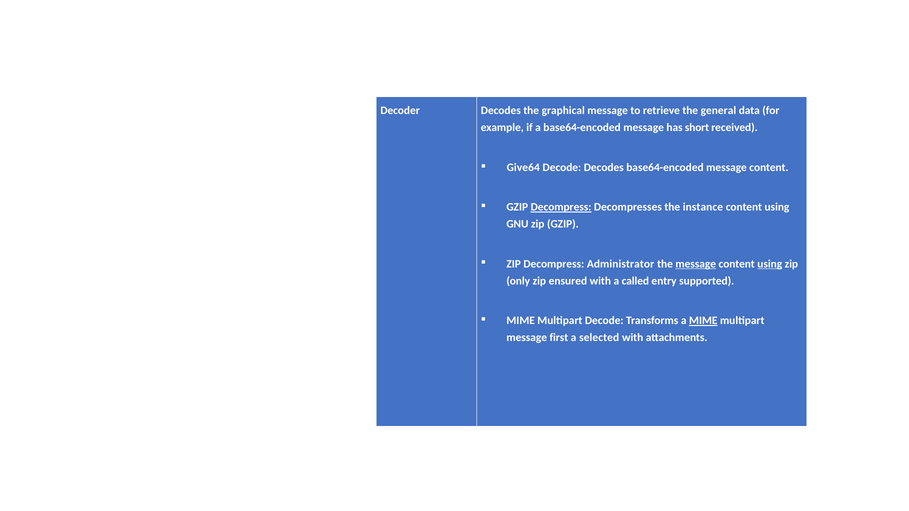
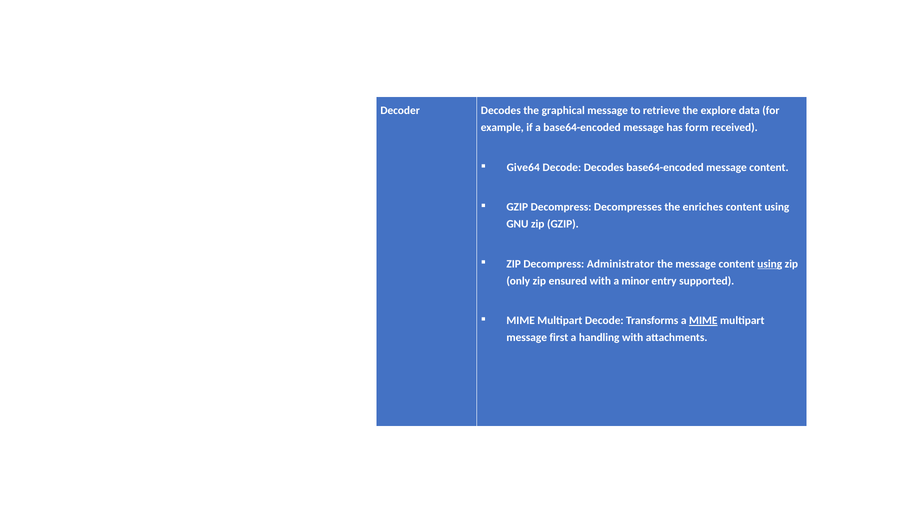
general: general -> explore
short: short -> form
Decompress at (561, 207) underline: present -> none
instance: instance -> enriches
message at (696, 264) underline: present -> none
called: called -> minor
selected: selected -> handling
